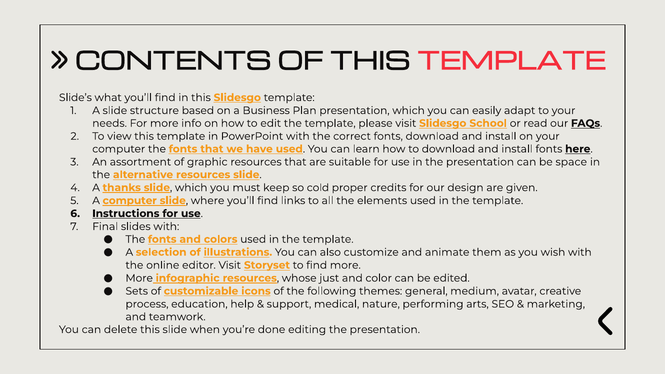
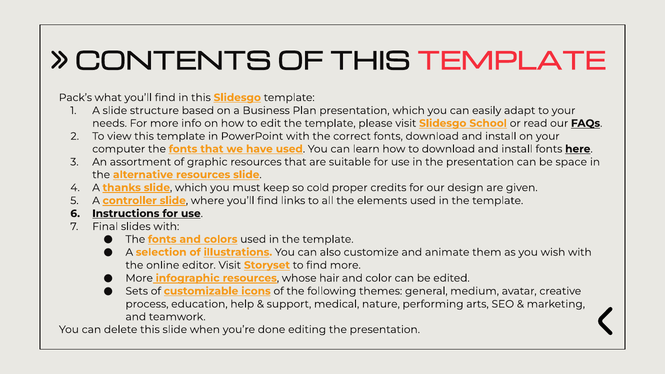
Slide’s: Slide’s -> Pack’s
A computer: computer -> controller
just: just -> hair
